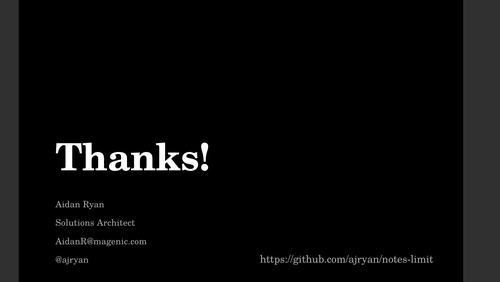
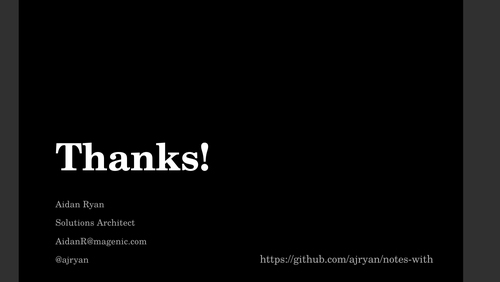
https://github.com/ajryan/notes-limit: https://github.com/ajryan/notes-limit -> https://github.com/ajryan/notes-with
